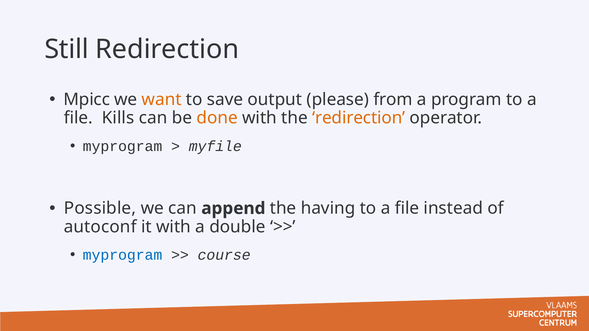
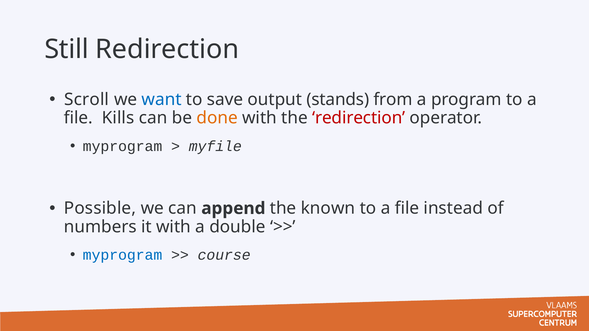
Mpicc: Mpicc -> Scroll
want colour: orange -> blue
please: please -> stands
redirection at (359, 118) colour: orange -> red
having: having -> known
autoconf: autoconf -> numbers
